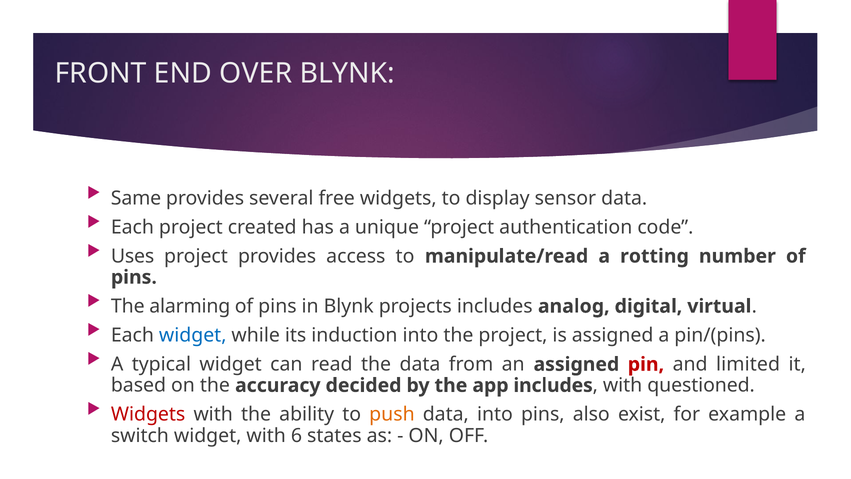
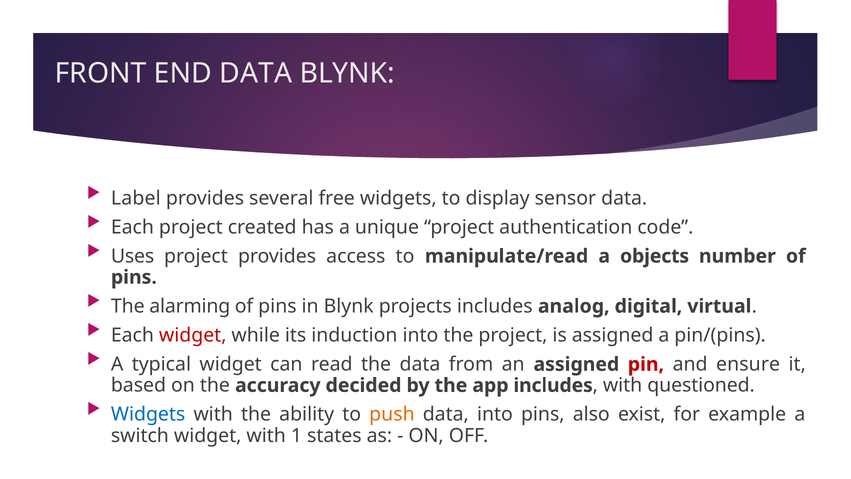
END OVER: OVER -> DATA
Same: Same -> Label
rotting: rotting -> objects
widget at (193, 335) colour: blue -> red
limited: limited -> ensure
Widgets at (148, 414) colour: red -> blue
6: 6 -> 1
